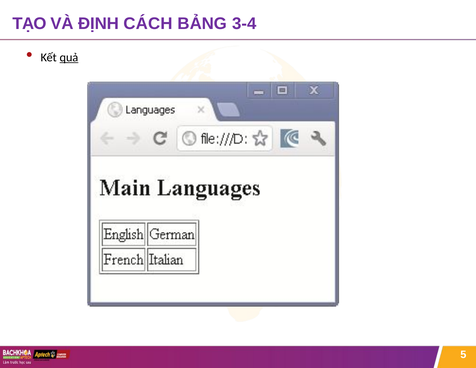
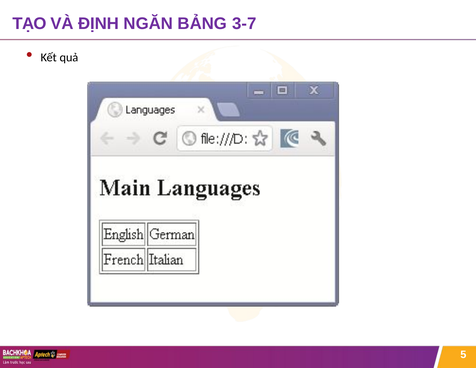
CÁCH: CÁCH -> NGĂN
3-4: 3-4 -> 3-7
quả underline: present -> none
